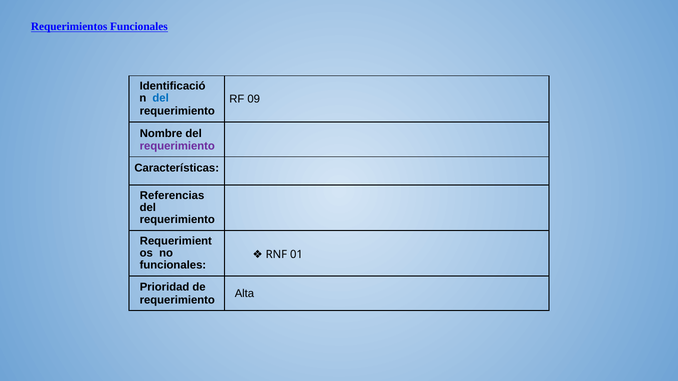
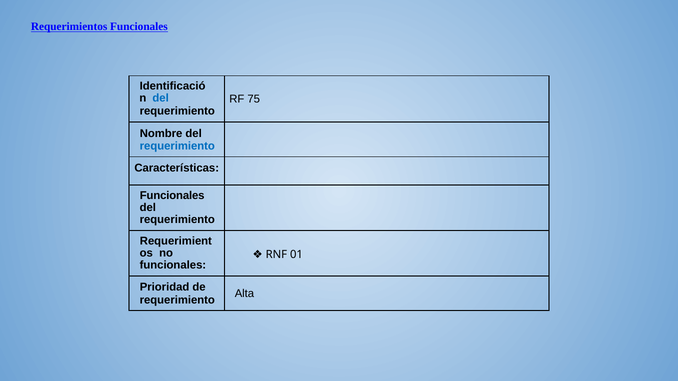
09: 09 -> 75
requerimiento at (177, 146) colour: purple -> blue
Referencias at (172, 196): Referencias -> Funcionales
